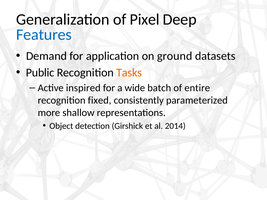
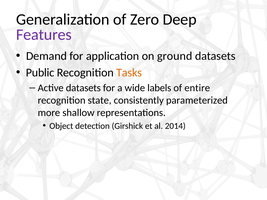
Pixel: Pixel -> Zero
Features colour: blue -> purple
Active inspired: inspired -> datasets
batch: batch -> labels
fixed: fixed -> state
